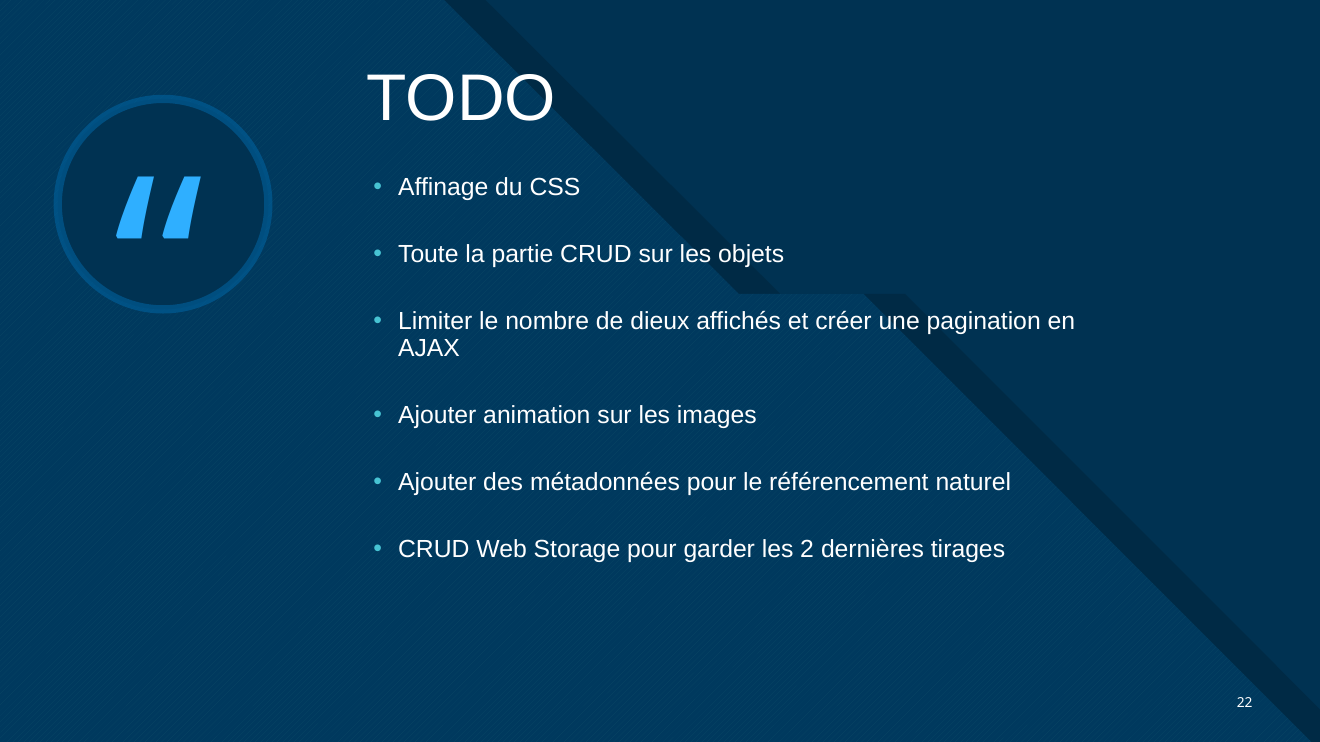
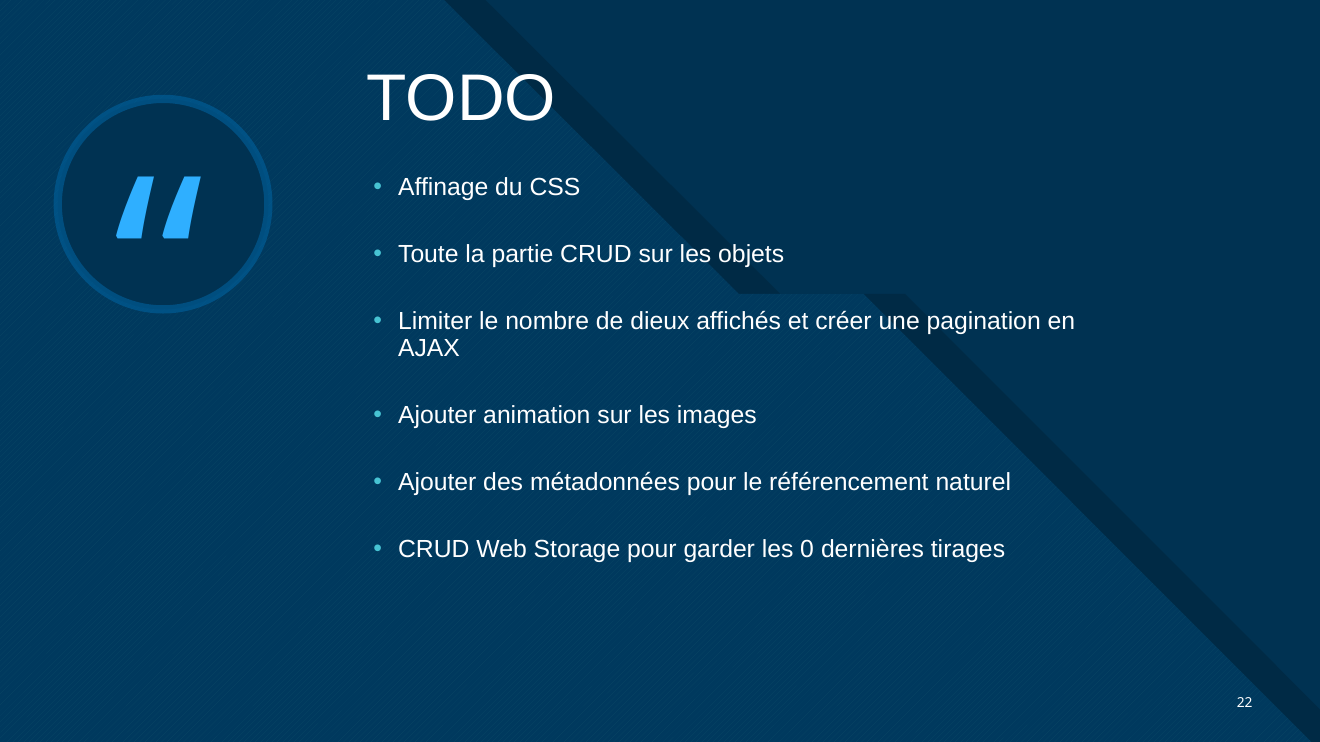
2: 2 -> 0
